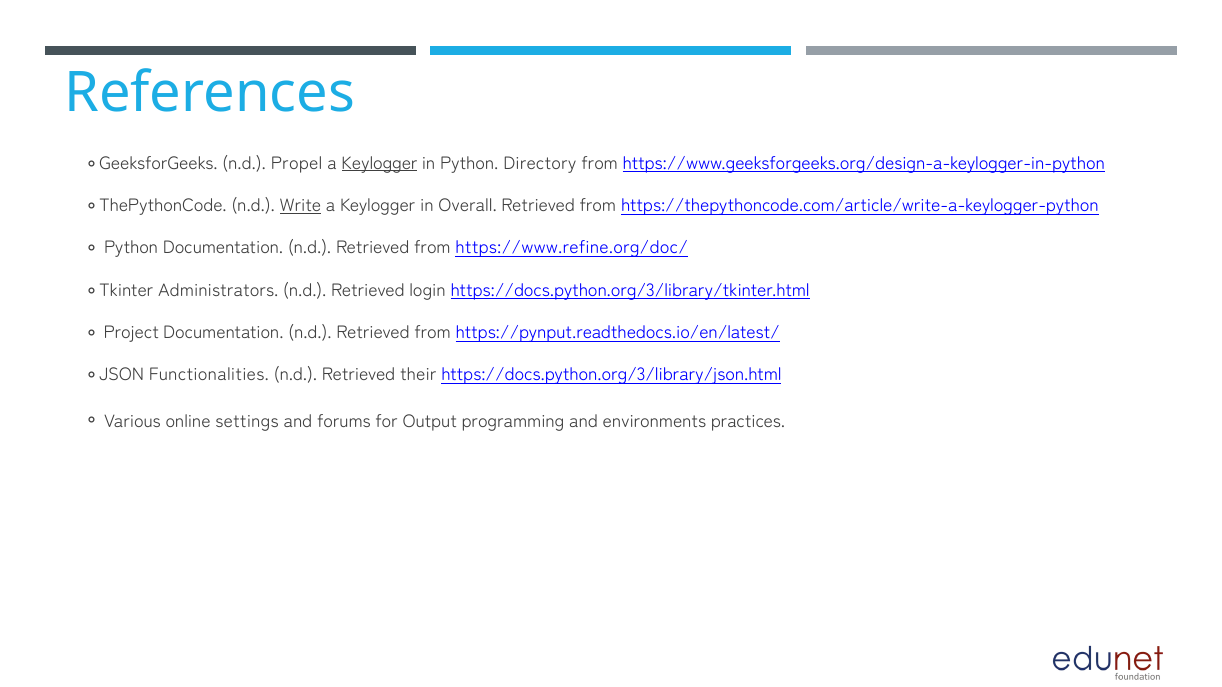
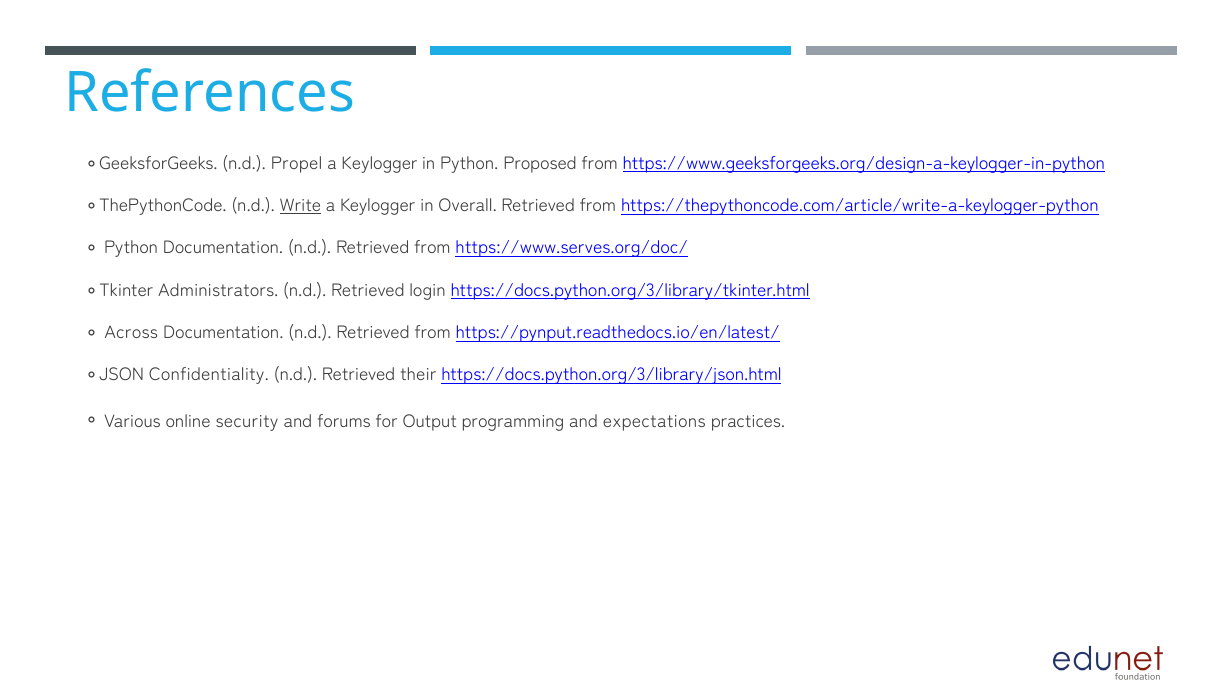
Keylogger at (380, 163) underline: present -> none
Directory: Directory -> Proposed
https://www.refine.org/doc/: https://www.refine.org/doc/ -> https://www.serves.org/doc/
Project: Project -> Across
Functionalities: Functionalities -> Confidentiality
settings: settings -> security
environments: environments -> expectations
